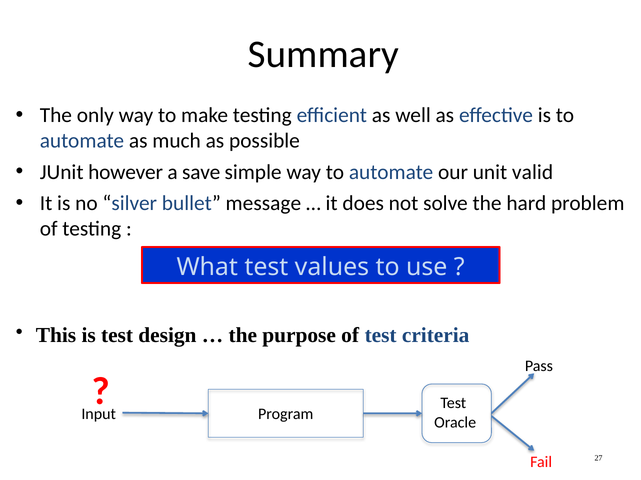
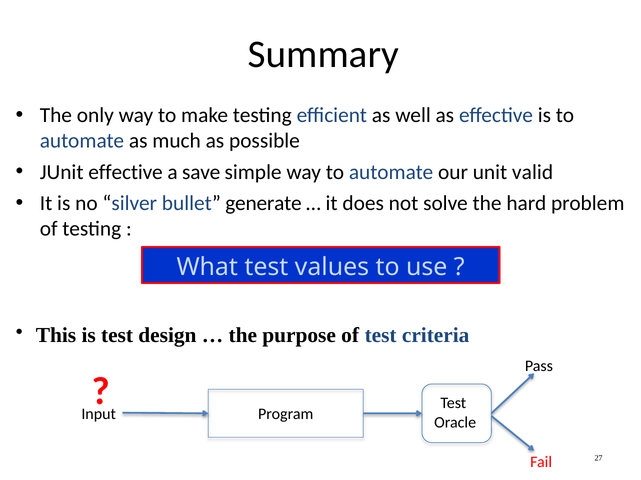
JUnit however: however -> effective
message: message -> generate
